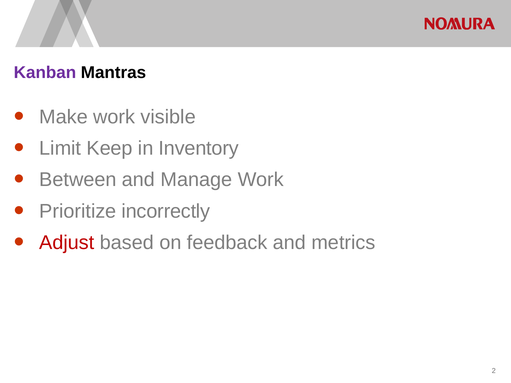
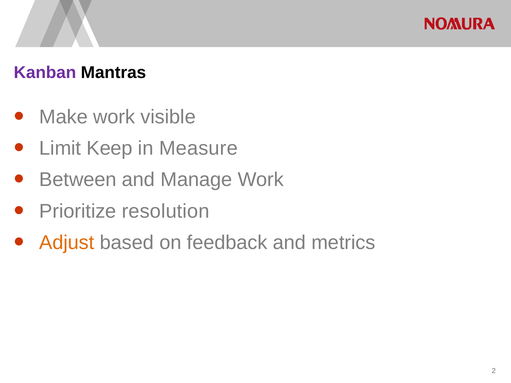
Inventory: Inventory -> Measure
incorrectly: incorrectly -> resolution
Adjust colour: red -> orange
